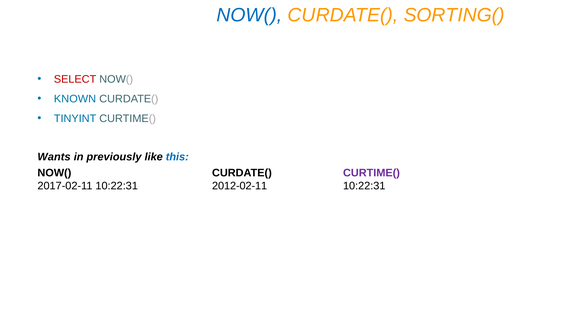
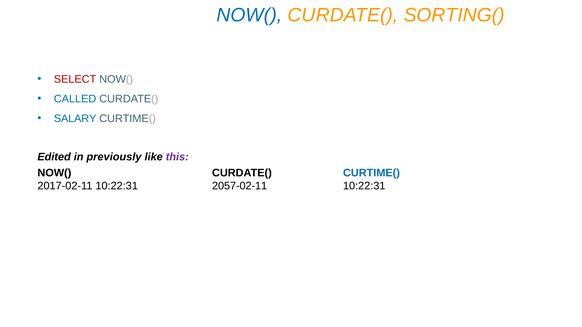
KNOWN: KNOWN -> CALLED
TINYINT: TINYINT -> SALARY
Wants: Wants -> Edited
this colour: blue -> purple
CURTIME( at (371, 173) colour: purple -> blue
2012-02-11: 2012-02-11 -> 2057-02-11
